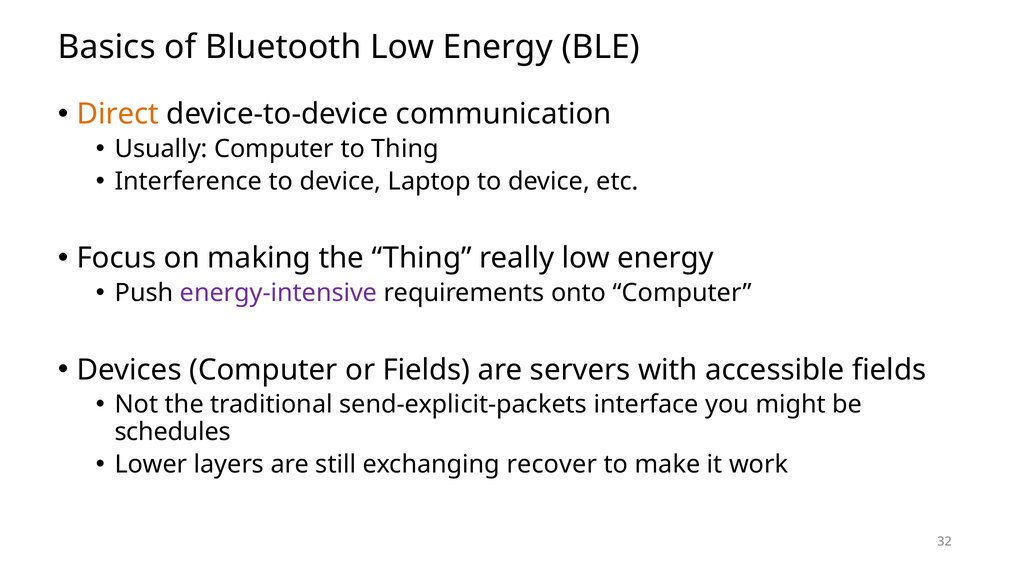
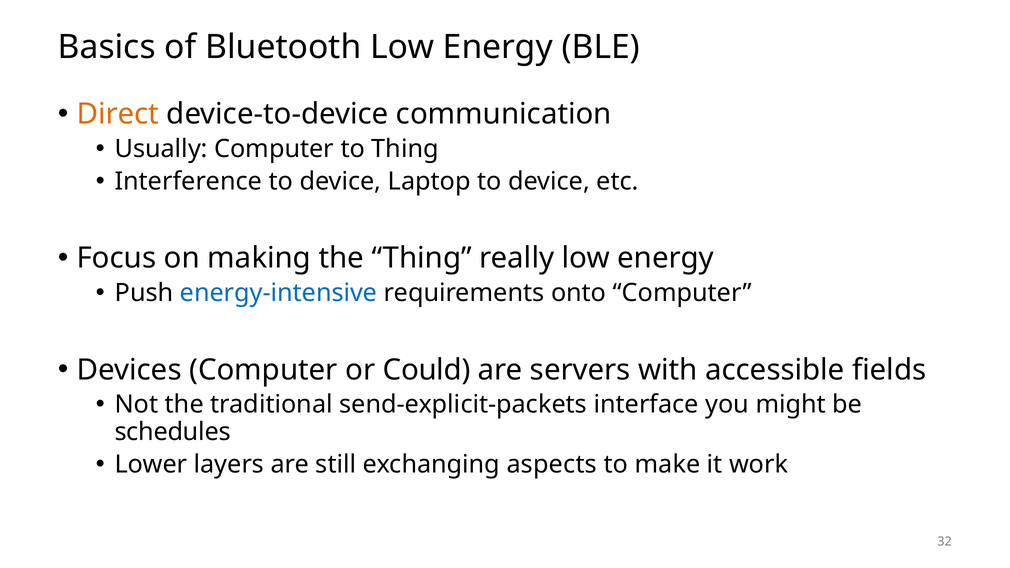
energy-intensive colour: purple -> blue
or Fields: Fields -> Could
recover: recover -> aspects
